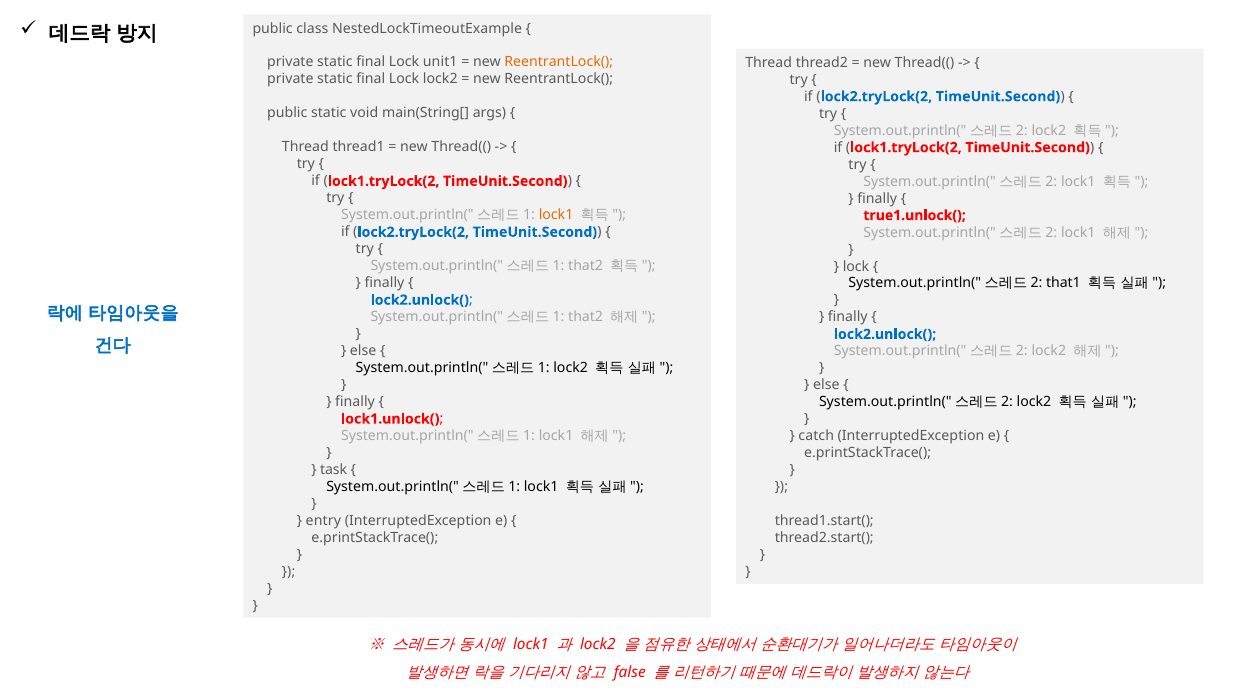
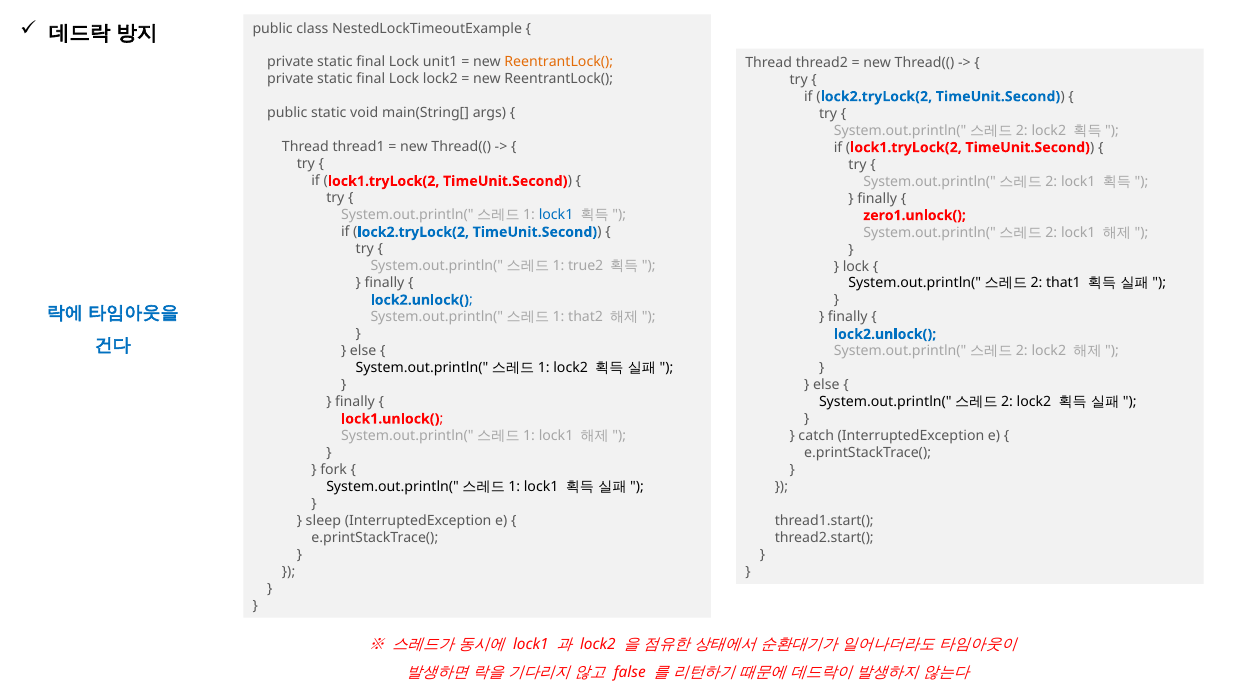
lock1 at (556, 215) colour: orange -> blue
true1.unlock(: true1.unlock( -> zero1.unlock(
that2 at (586, 266): that2 -> true2
task: task -> fork
entry: entry -> sleep
